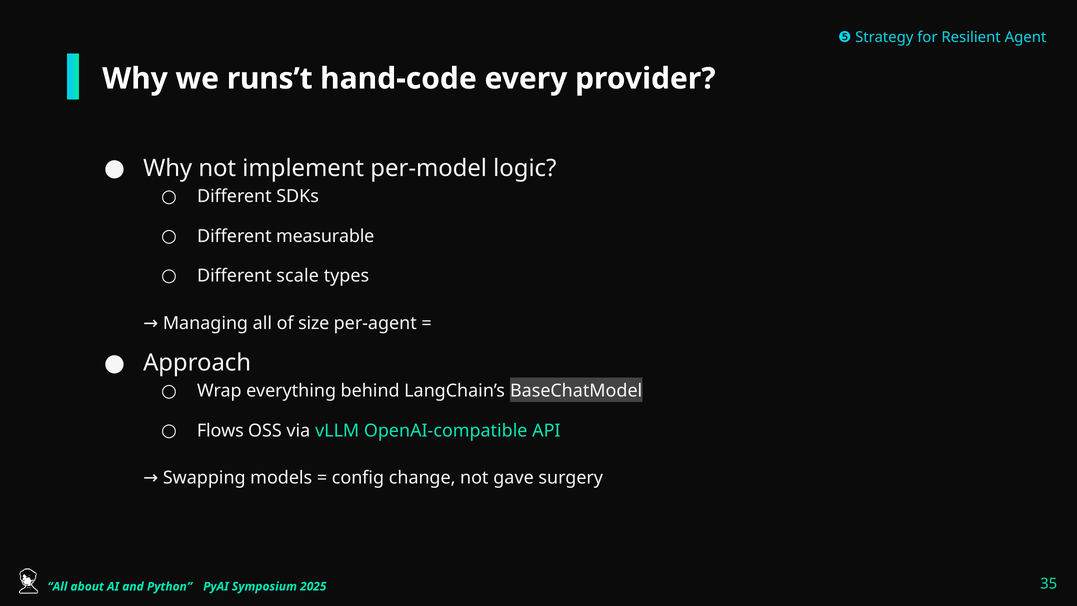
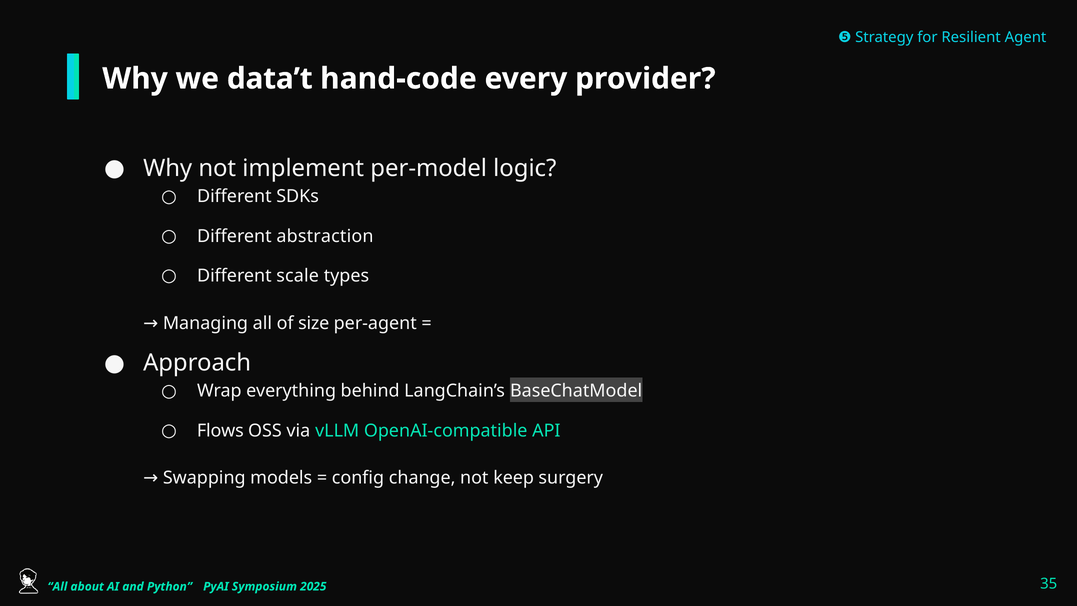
runs’t: runs’t -> data’t
measurable: measurable -> abstraction
gave: gave -> keep
